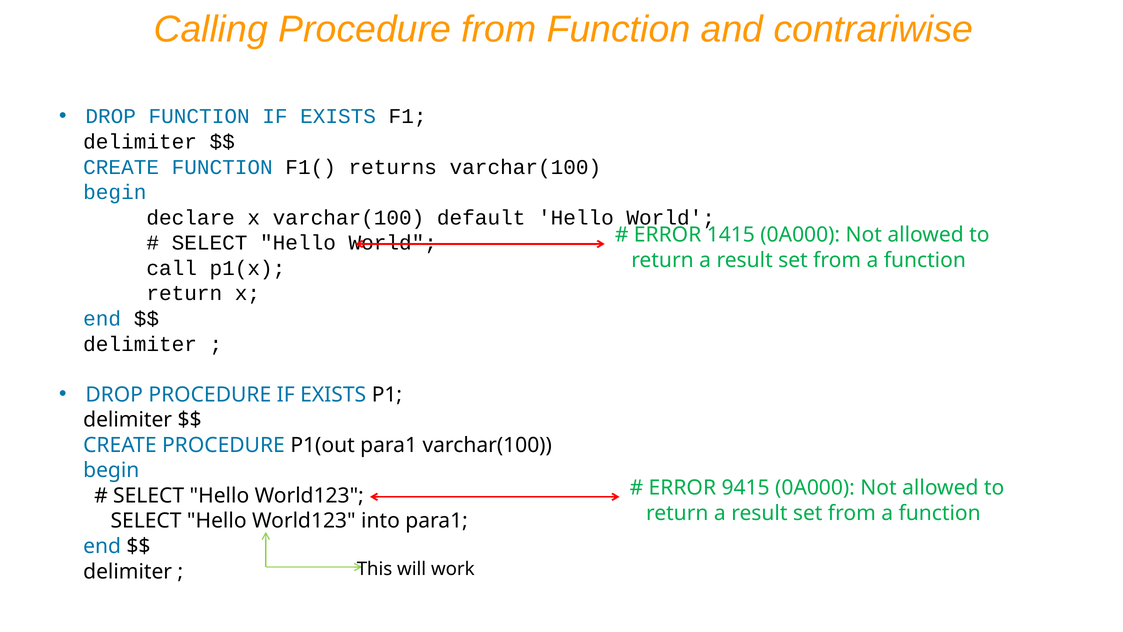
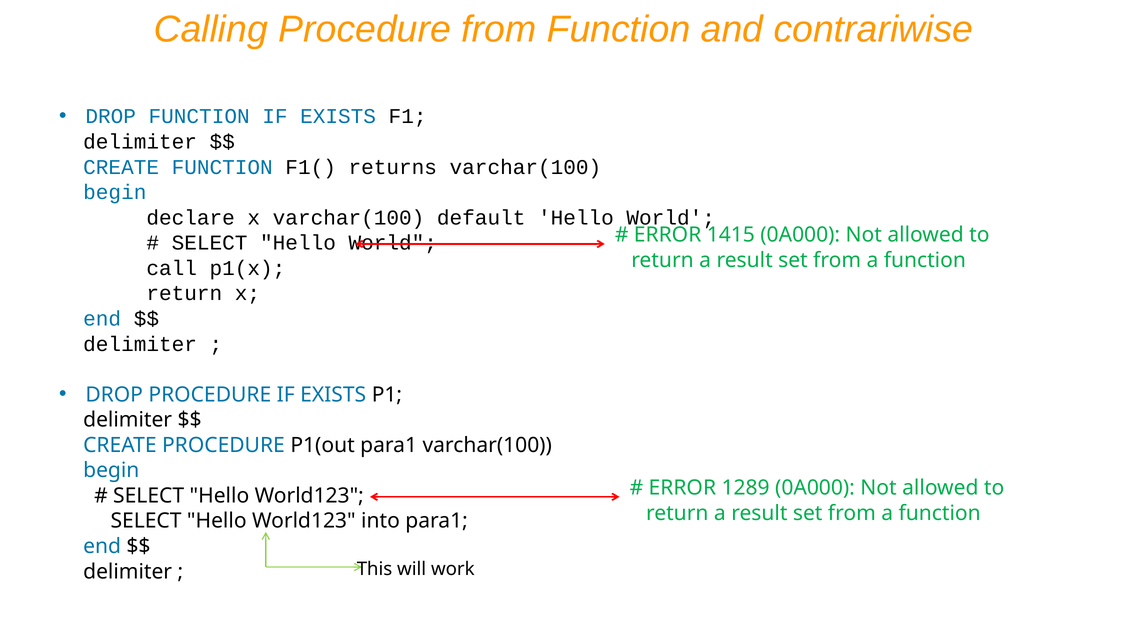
9415: 9415 -> 1289
